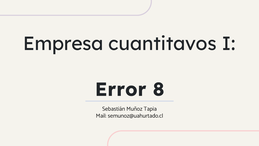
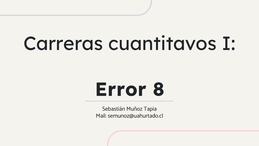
Empresa: Empresa -> Carreras
